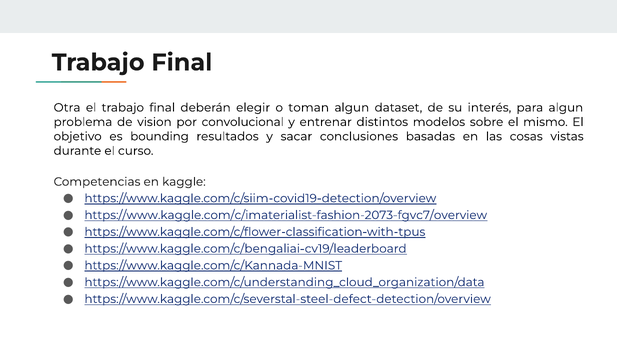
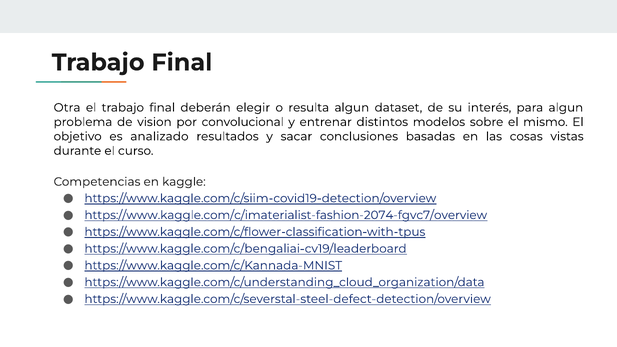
toman: toman -> resulta
bounding: bounding -> analizado
https://www.kaggle.com/c/imaterialist-fashion-2073-fgvc7/overview: https://www.kaggle.com/c/imaterialist-fashion-2073-fgvc7/overview -> https://www.kaggle.com/c/imaterialist-fashion-2074-fgvc7/overview
